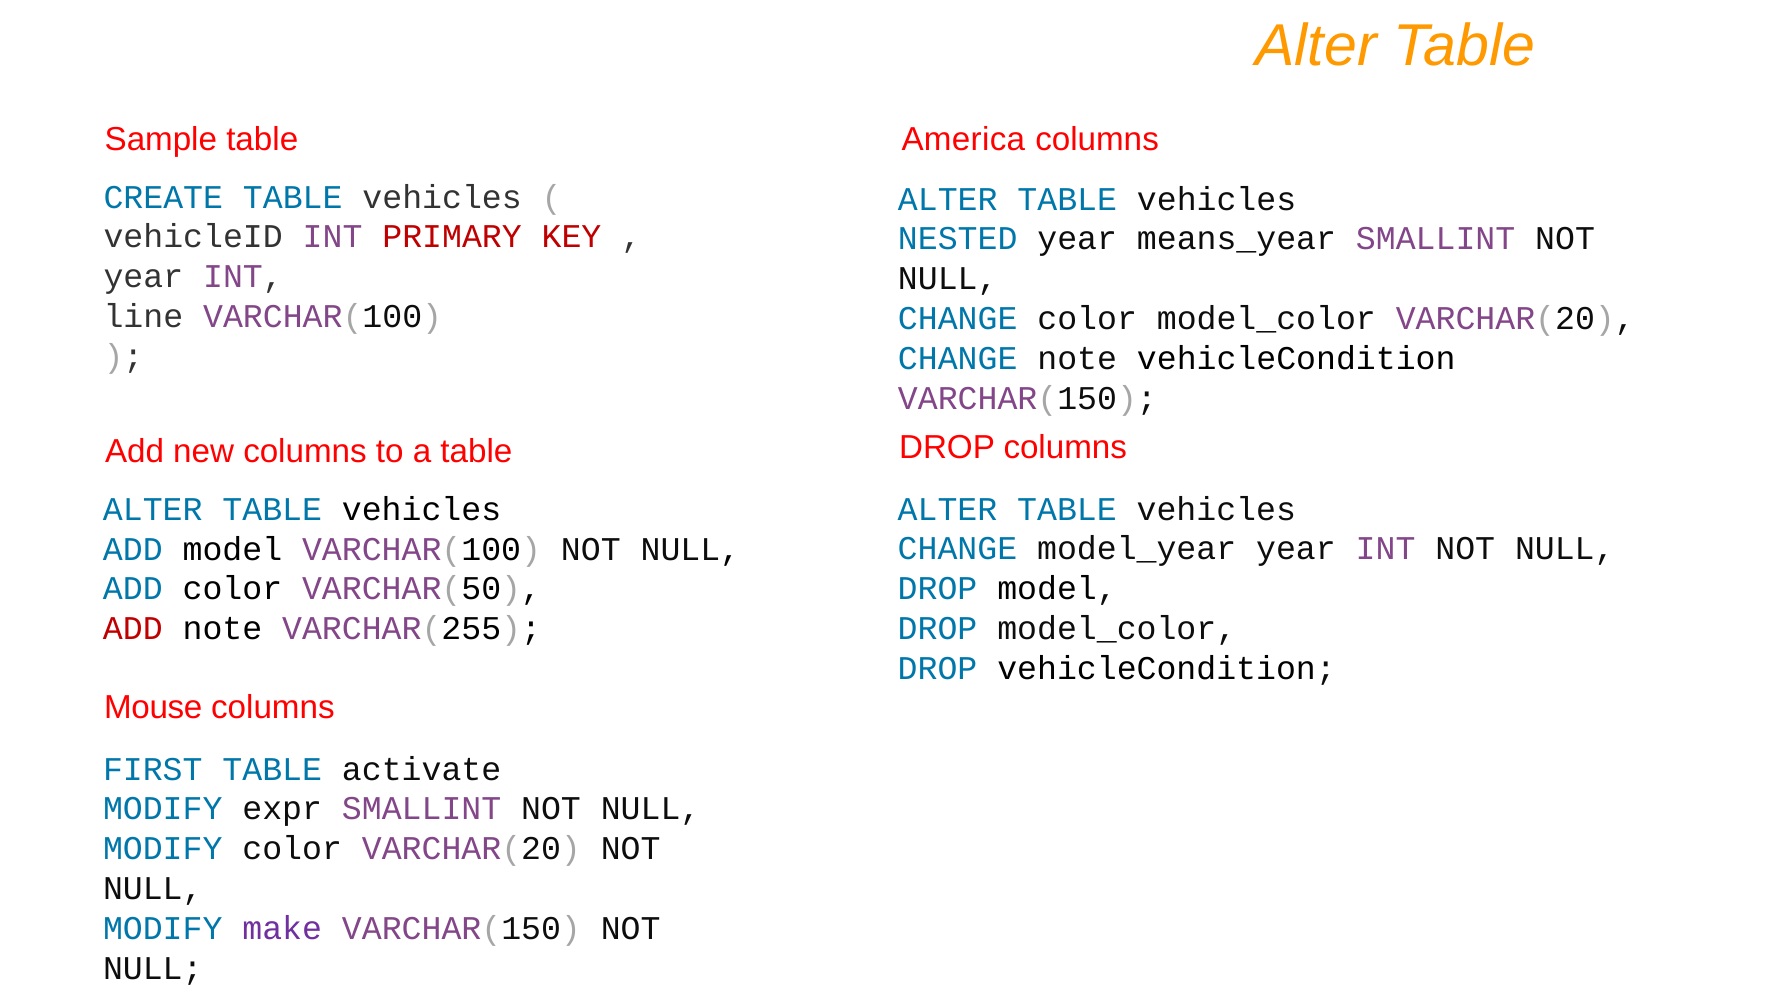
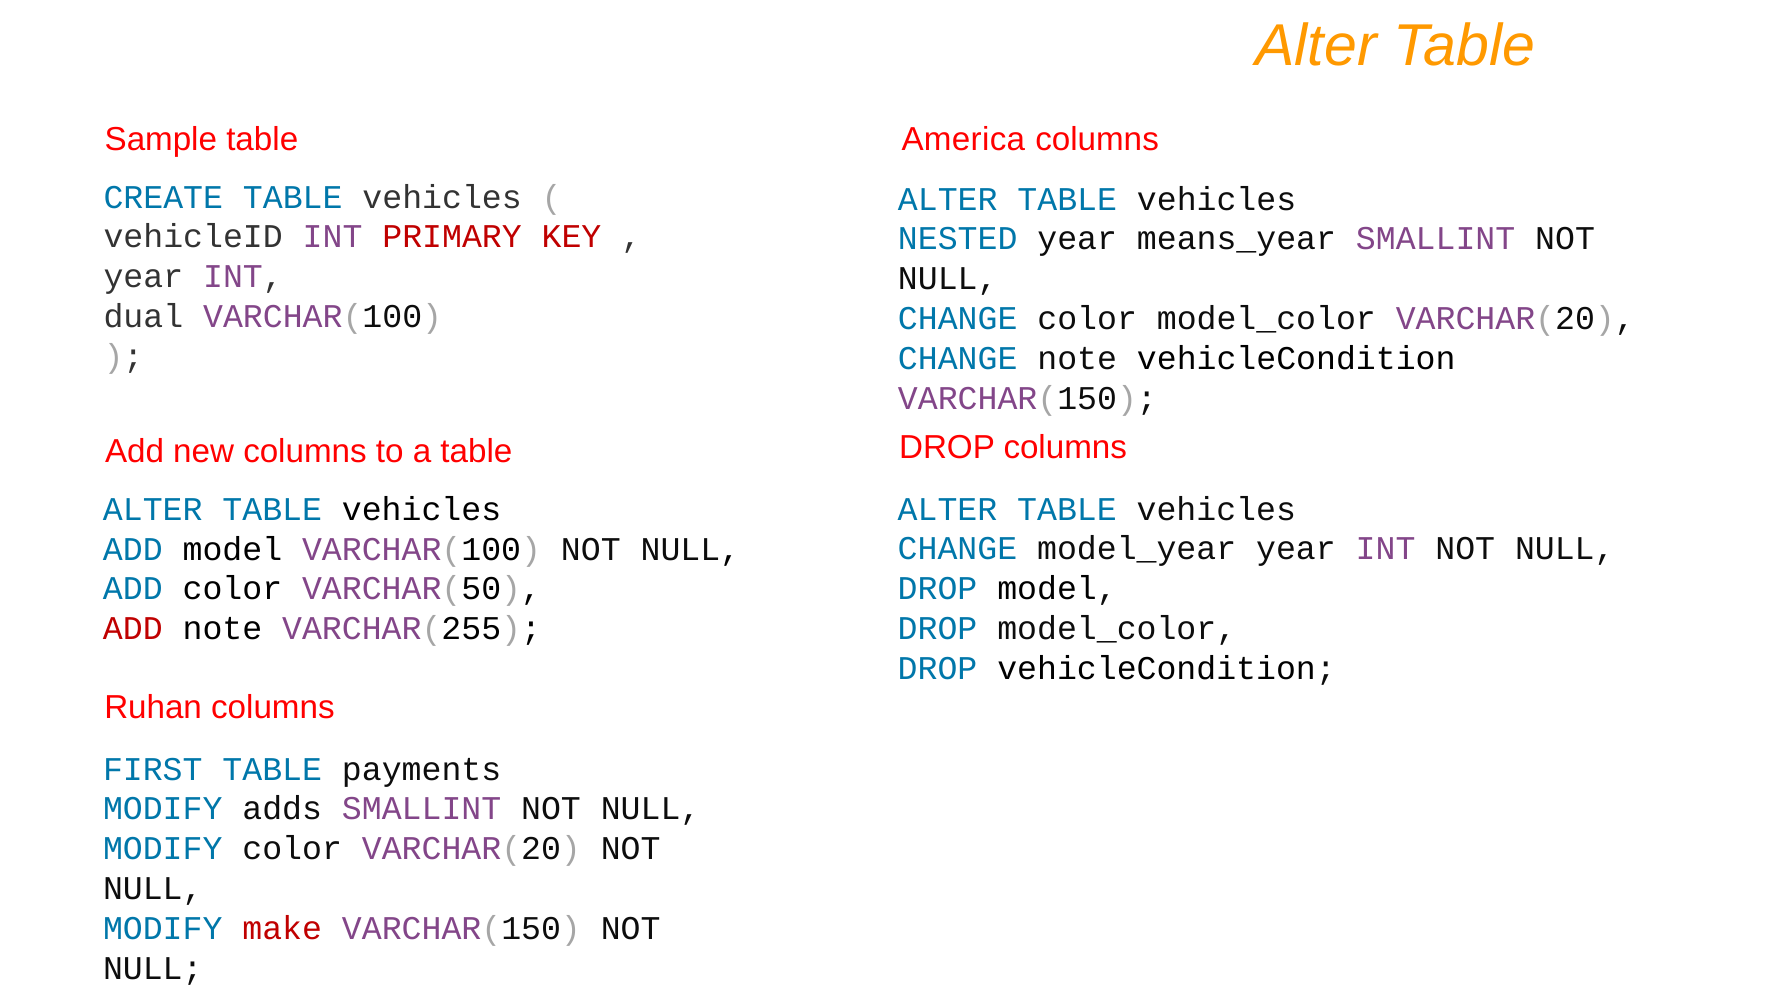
line: line -> dual
Mouse: Mouse -> Ruhan
activate: activate -> payments
expr: expr -> adds
make colour: purple -> red
